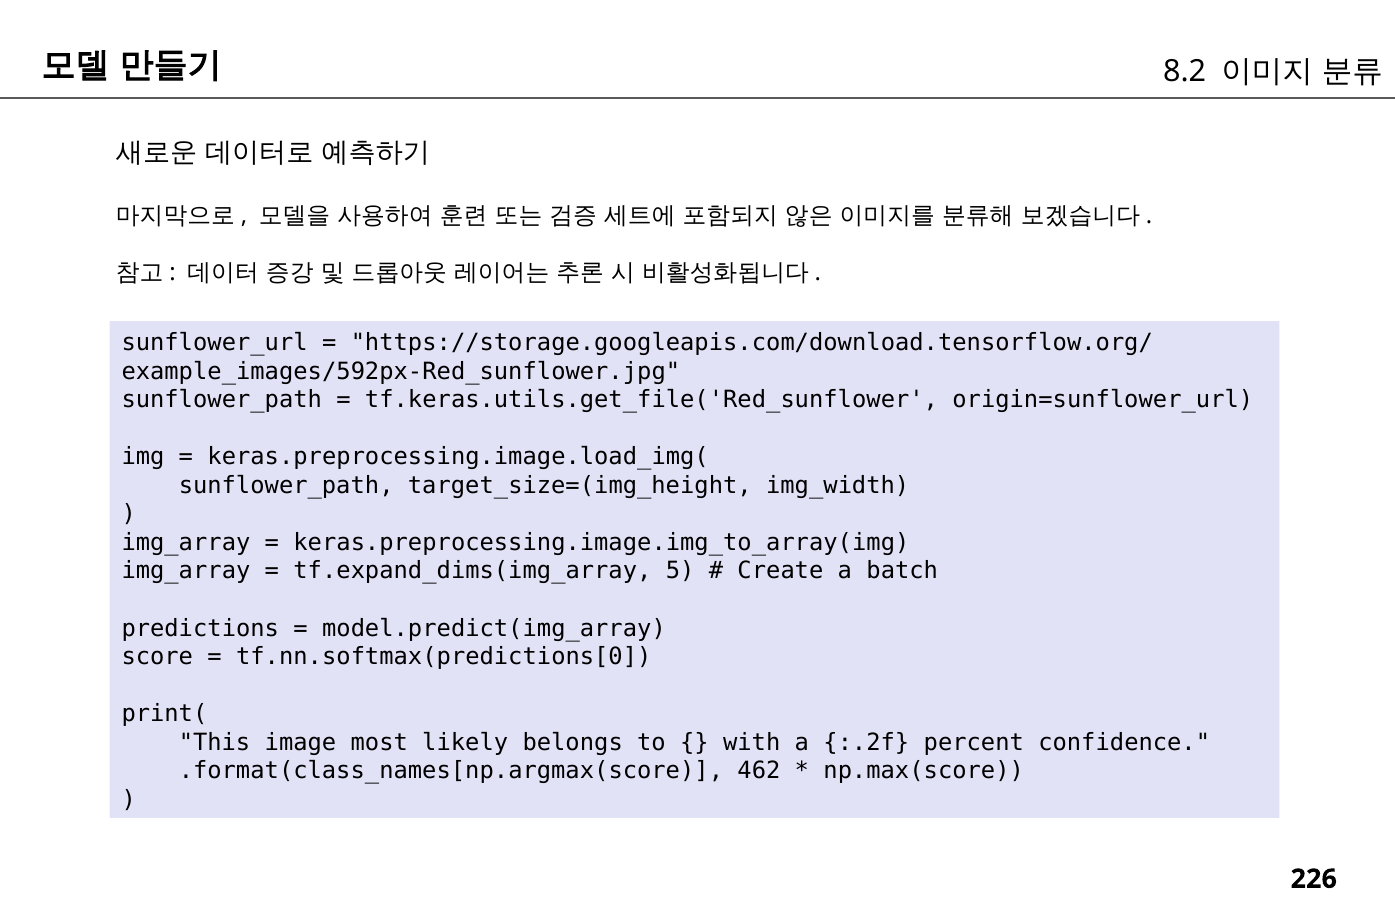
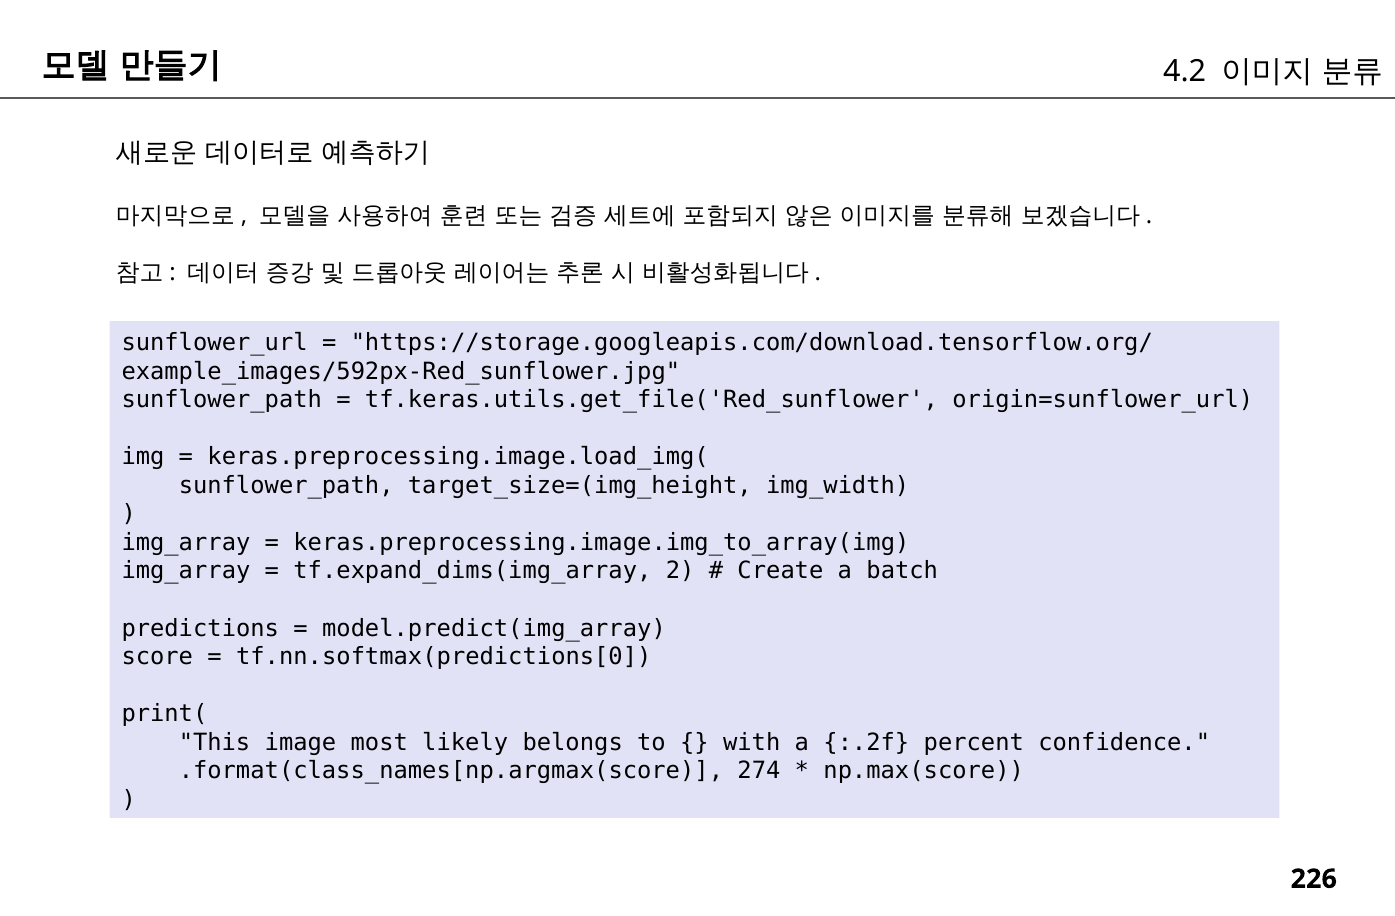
8.2: 8.2 -> 4.2
5: 5 -> 2
462: 462 -> 274
